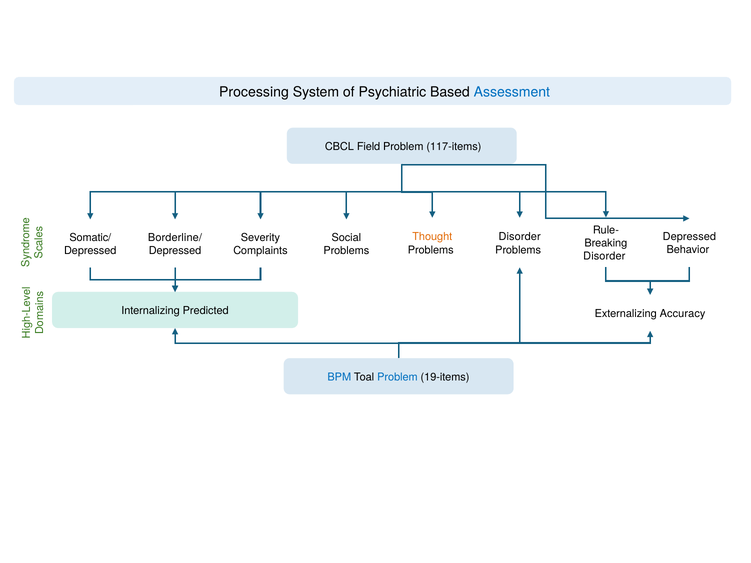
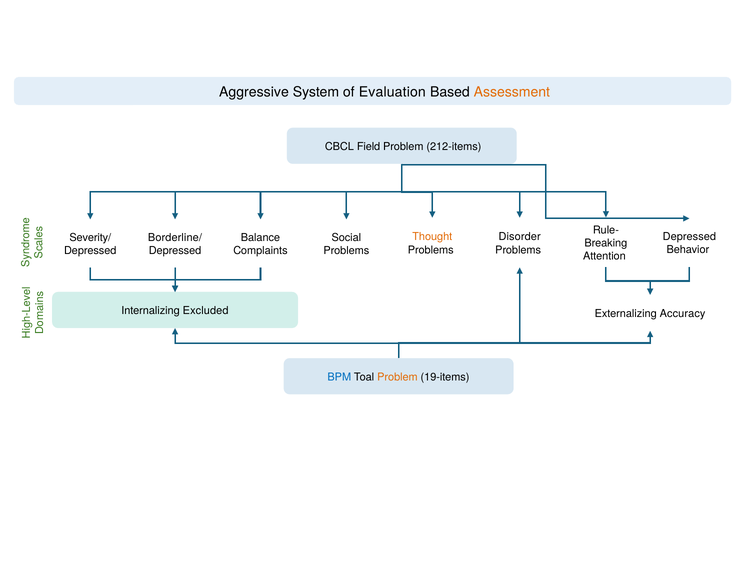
Processing: Processing -> Aggressive
Psychiatric: Psychiatric -> Evaluation
Assessment colour: blue -> orange
117-items: 117-items -> 212-items
Somatic/: Somatic/ -> Severity/
Severity: Severity -> Balance
Disorder at (604, 256): Disorder -> Attention
Predicted: Predicted -> Excluded
Problem at (397, 377) colour: blue -> orange
